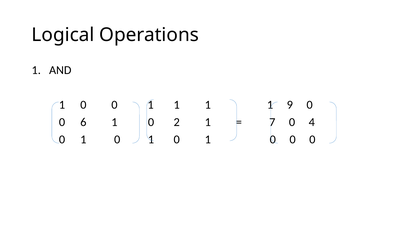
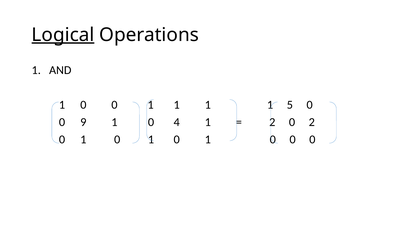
Logical underline: none -> present
9: 9 -> 5
6: 6 -> 9
2: 2 -> 4
7 at (272, 122): 7 -> 2
0 4: 4 -> 2
